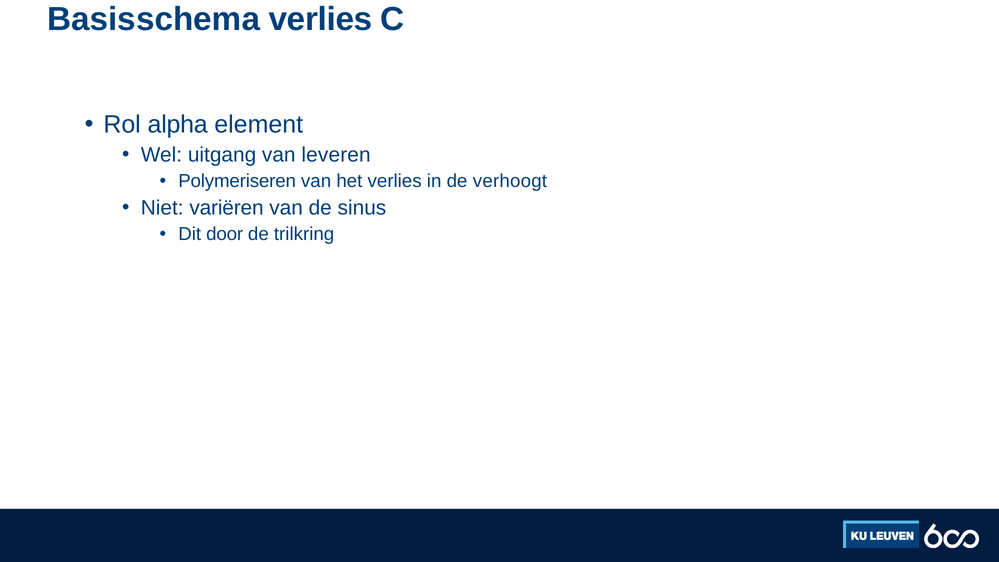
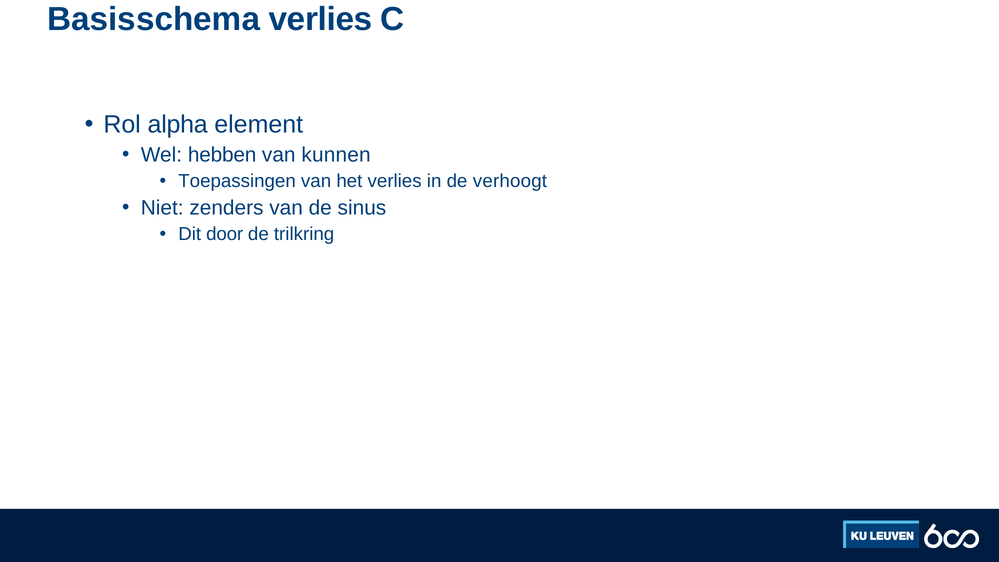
uitgang: uitgang -> hebben
leveren: leveren -> kunnen
Polymeriseren: Polymeriseren -> Toepassingen
variëren: variëren -> zenders
